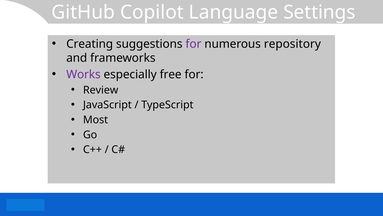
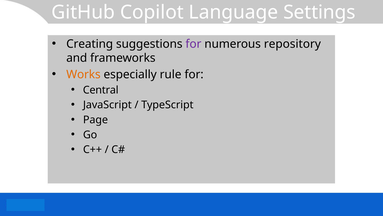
Works colour: purple -> orange
free: free -> rule
Review: Review -> Central
Most: Most -> Page
